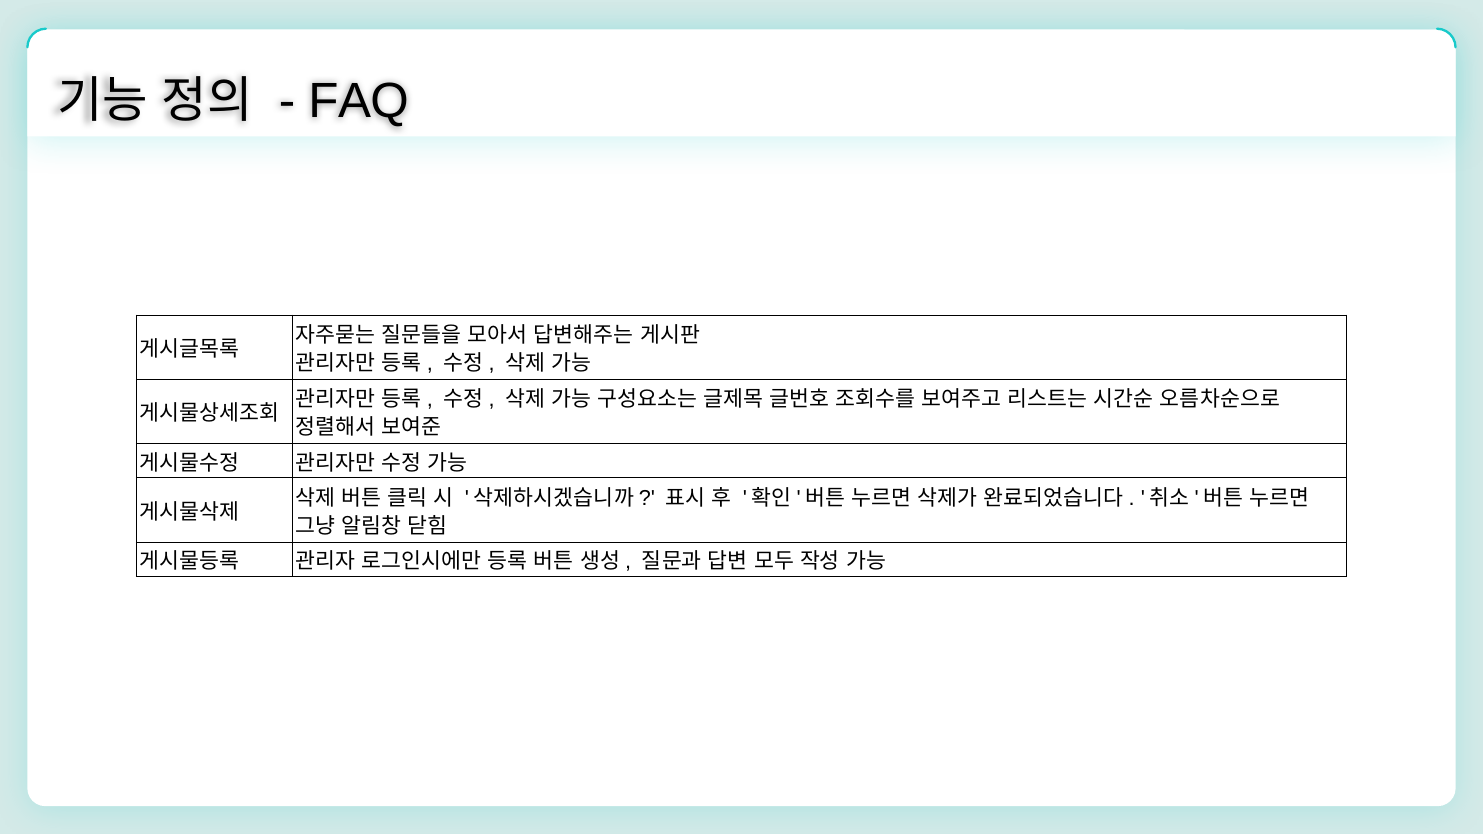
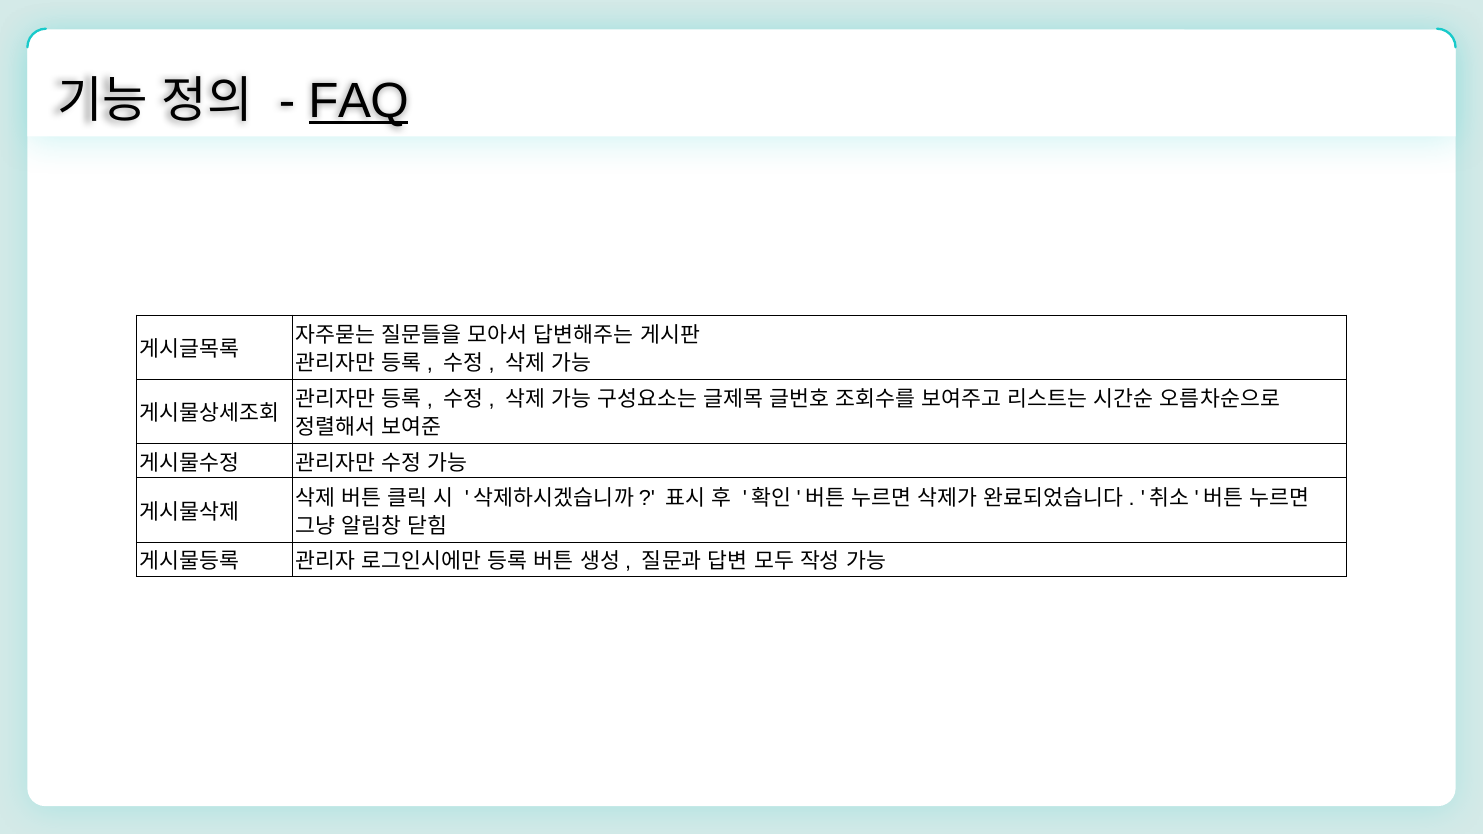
FAQ underline: none -> present
